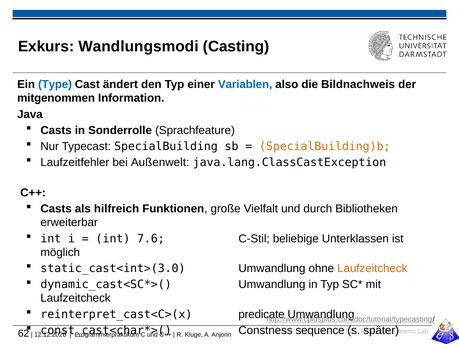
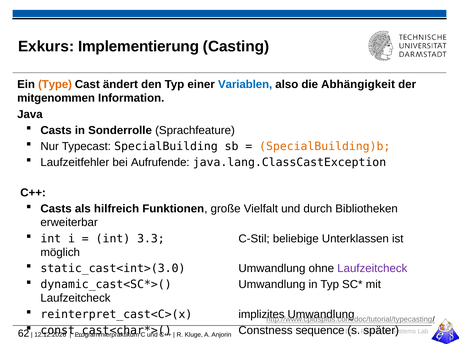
Wandlungsmodi: Wandlungsmodi -> Implementierung
Type colour: blue -> orange
Bildnachweis: Bildnachweis -> Abhängigkeit
Außenwelt: Außenwelt -> Aufrufende
7.6: 7.6 -> 3.3
Laufzeitcheck at (372, 269) colour: orange -> purple
predicate: predicate -> implizites
